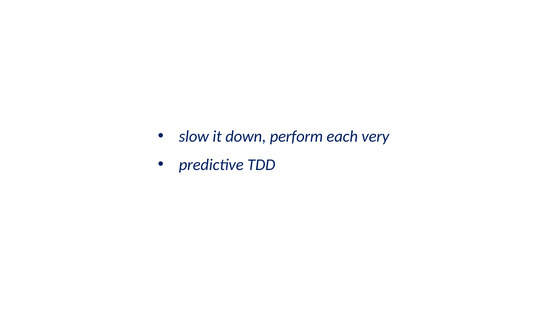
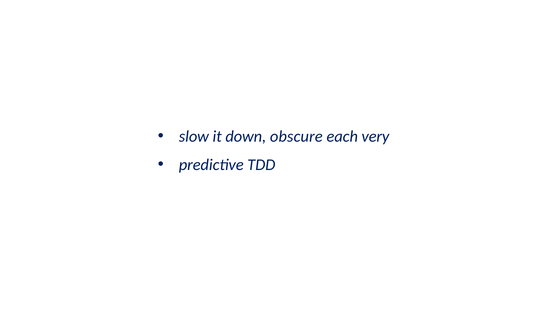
perform: perform -> obscure
